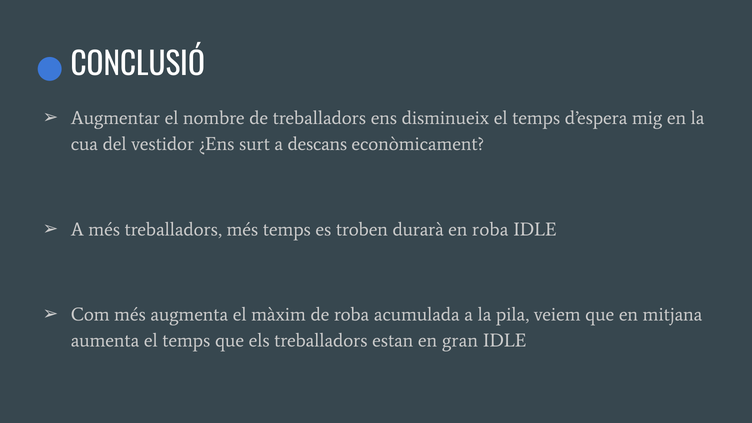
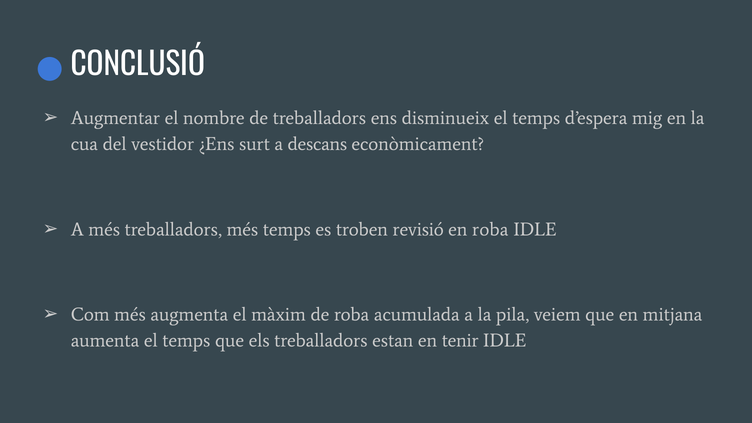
durarà: durarà -> revisió
gran: gran -> tenir
